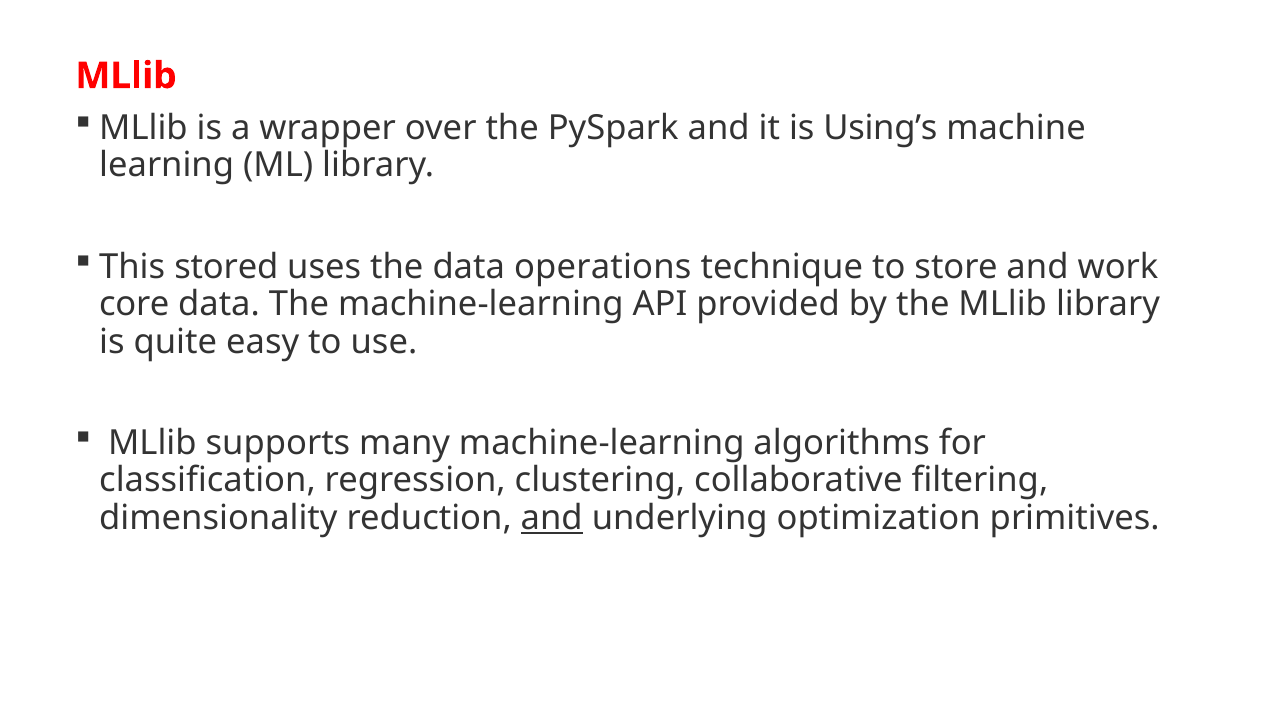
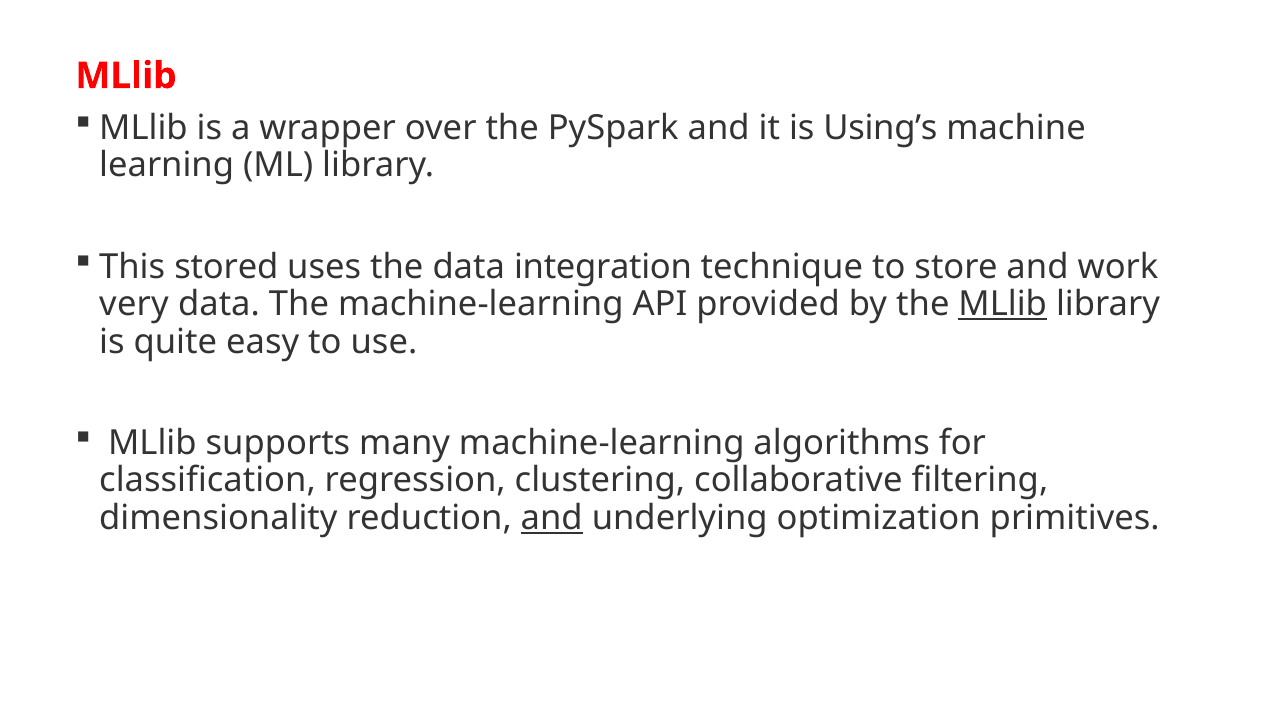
operations: operations -> integration
core: core -> very
MLlib at (1003, 304) underline: none -> present
